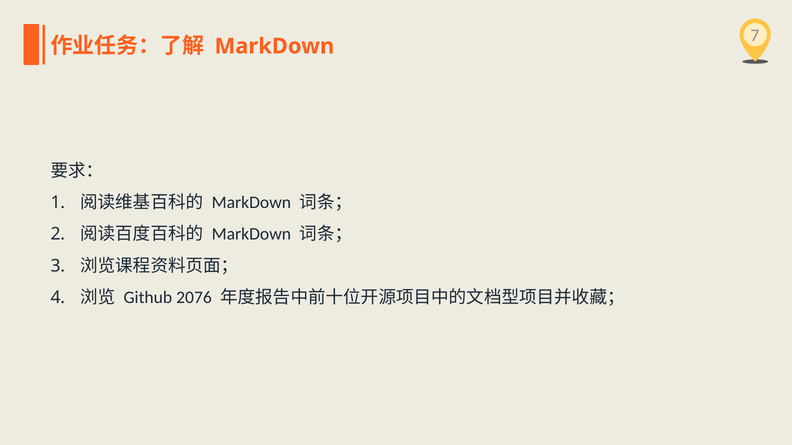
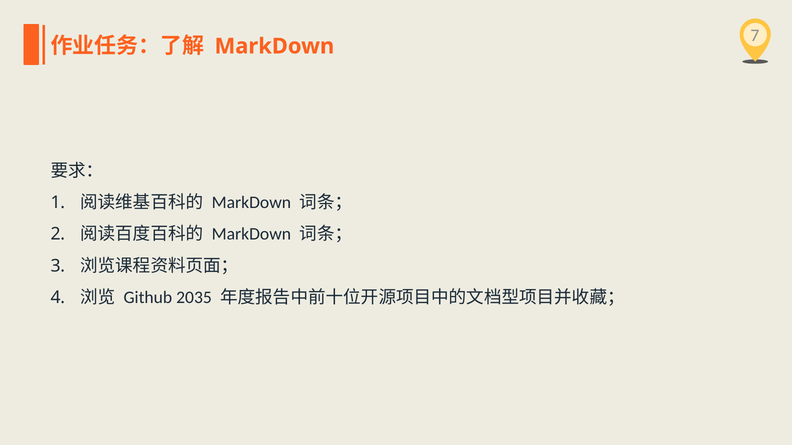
2076: 2076 -> 2035
